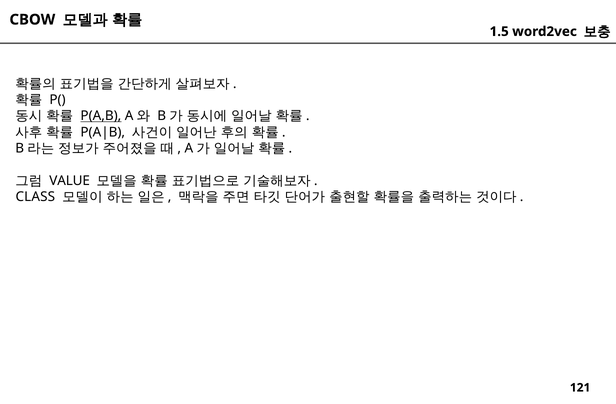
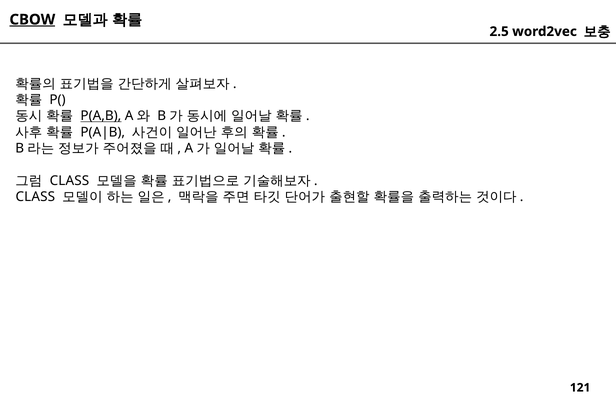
CBOW underline: none -> present
1.5: 1.5 -> 2.5
VALUE at (70, 181): VALUE -> CLASS
